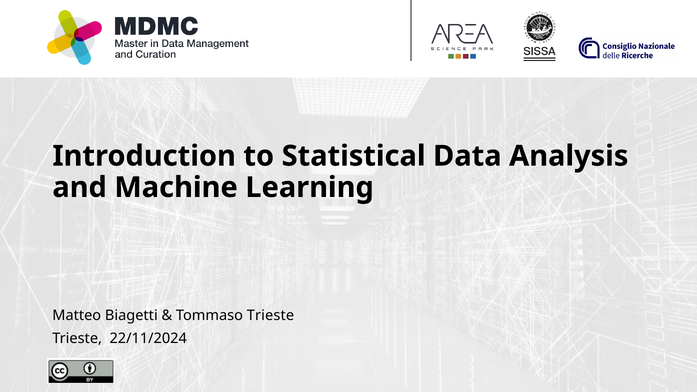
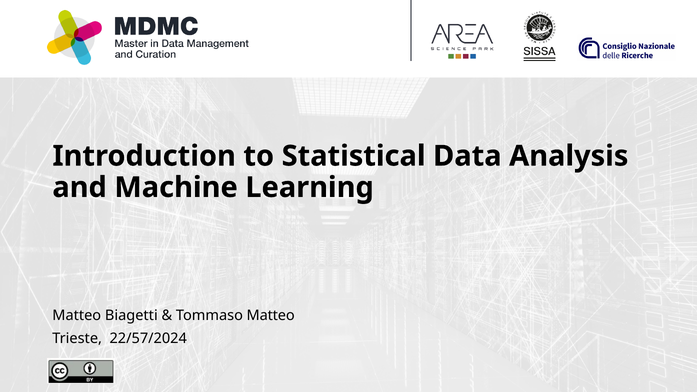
Tommaso Trieste: Trieste -> Matteo
22/11/2024: 22/11/2024 -> 22/57/2024
